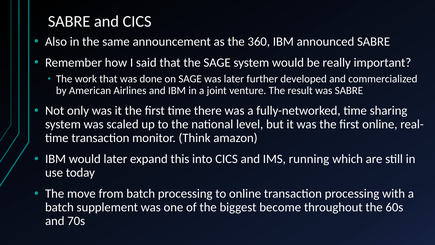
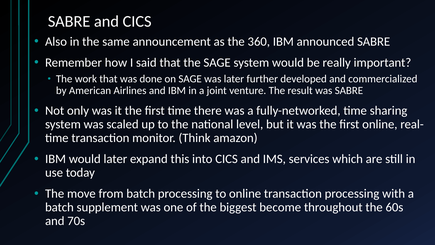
running: running -> services
